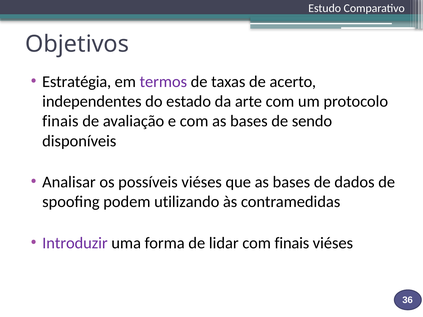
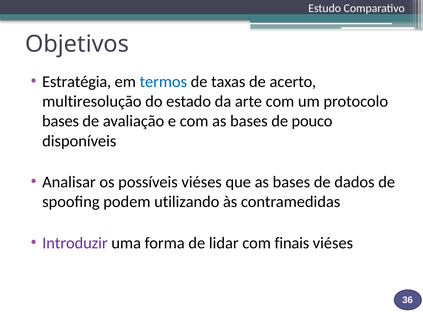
termos colour: purple -> blue
independentes: independentes -> multiresolução
finais at (60, 121): finais -> bases
sendo: sendo -> pouco
